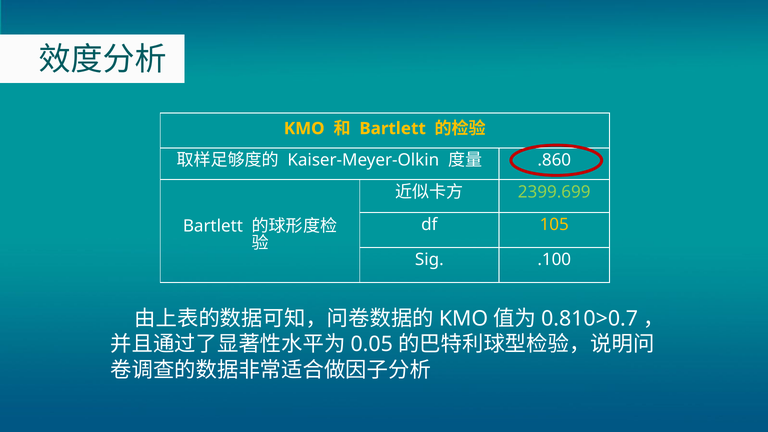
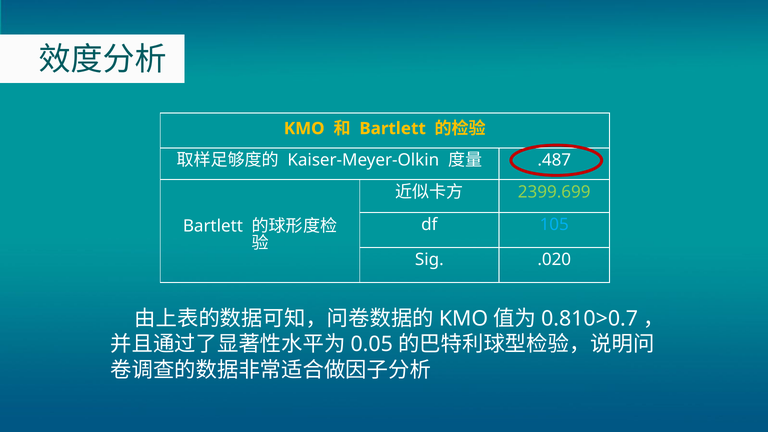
.860: .860 -> .487
105 colour: yellow -> light blue
.100: .100 -> .020
